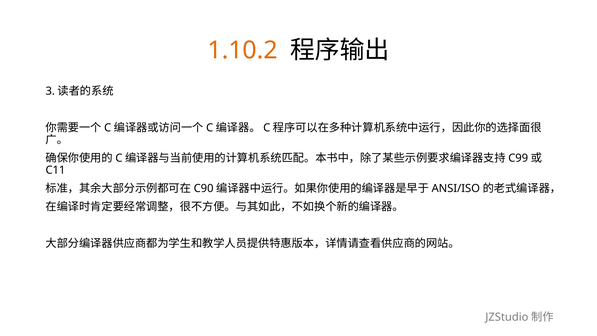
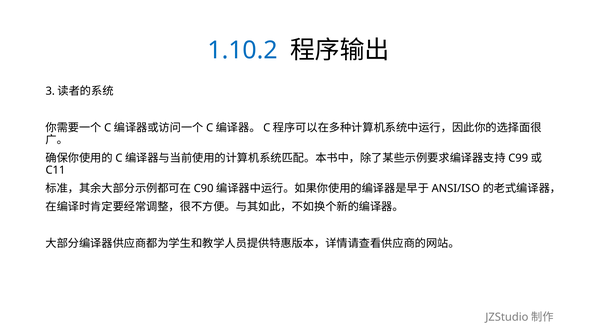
1.10.2 colour: orange -> blue
